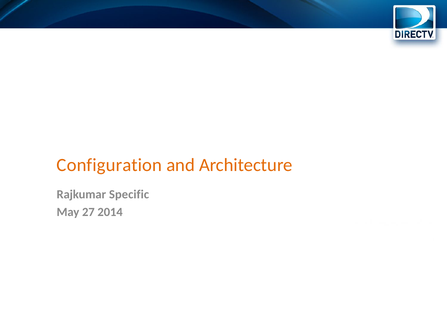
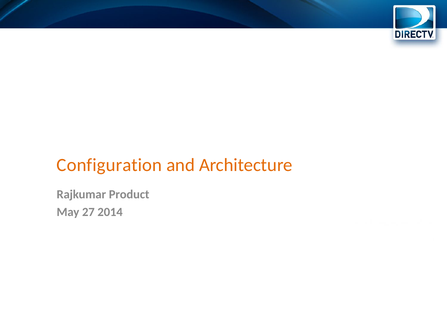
Specific: Specific -> Product
